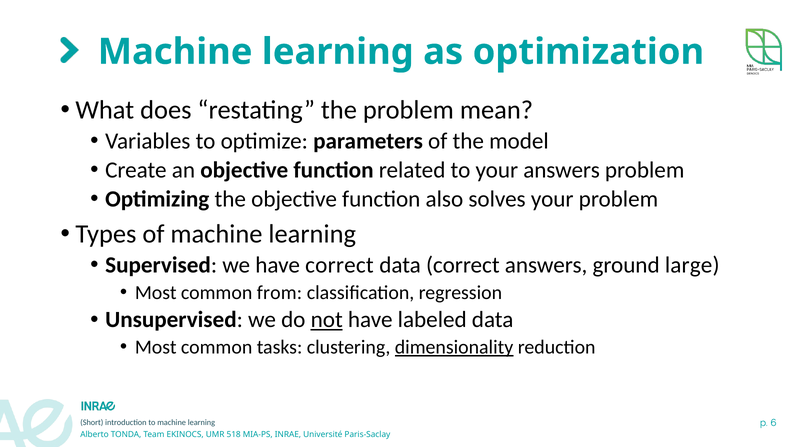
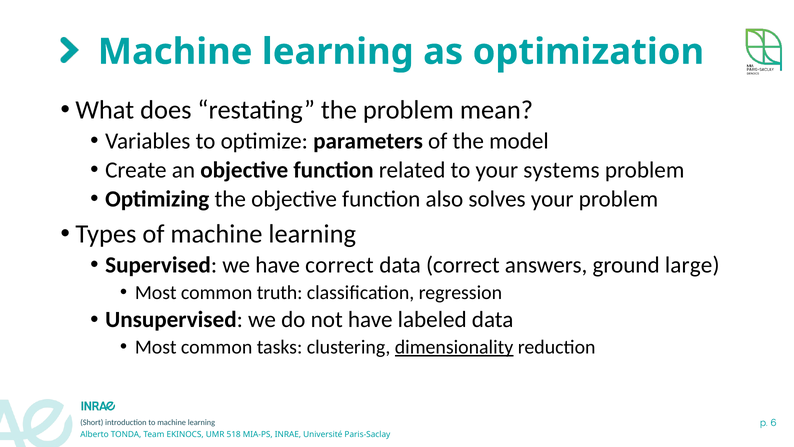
your answers: answers -> systems
from: from -> truth
not underline: present -> none
